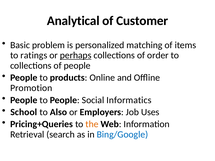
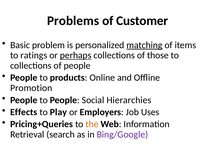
Analytical: Analytical -> Problems
matching underline: none -> present
order: order -> those
Informatics: Informatics -> Hierarchies
School: School -> Effects
Also: Also -> Play
Bing/Google colour: blue -> purple
